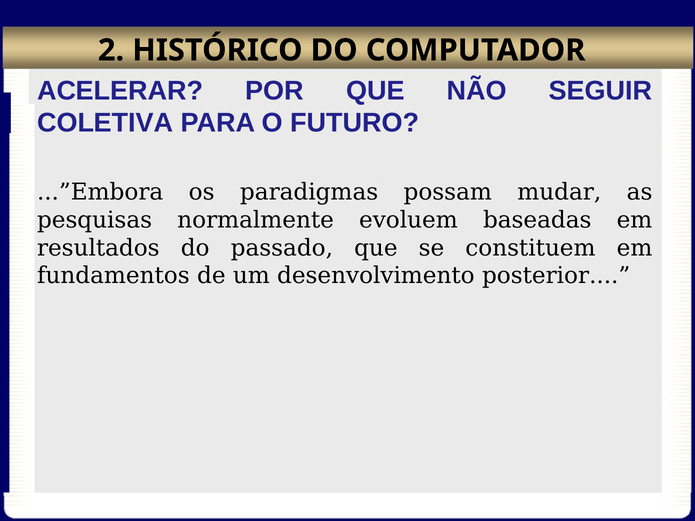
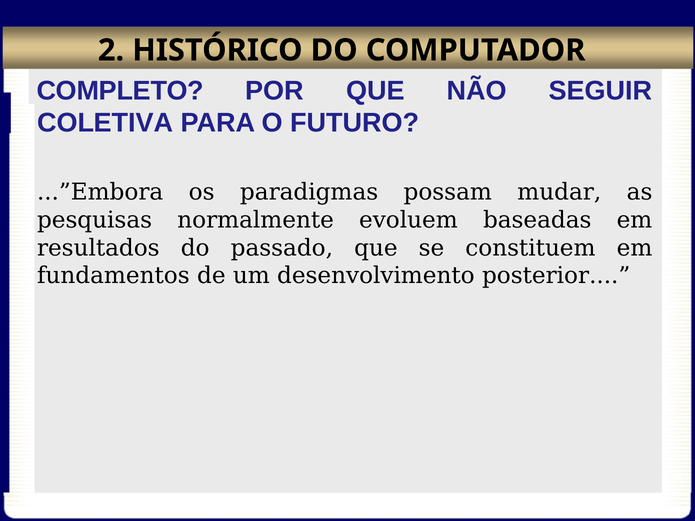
ACELERAR: ACELERAR -> COMPLETO
